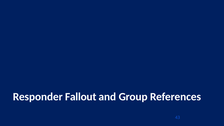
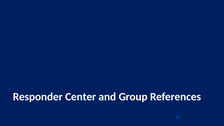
Fallout: Fallout -> Center
